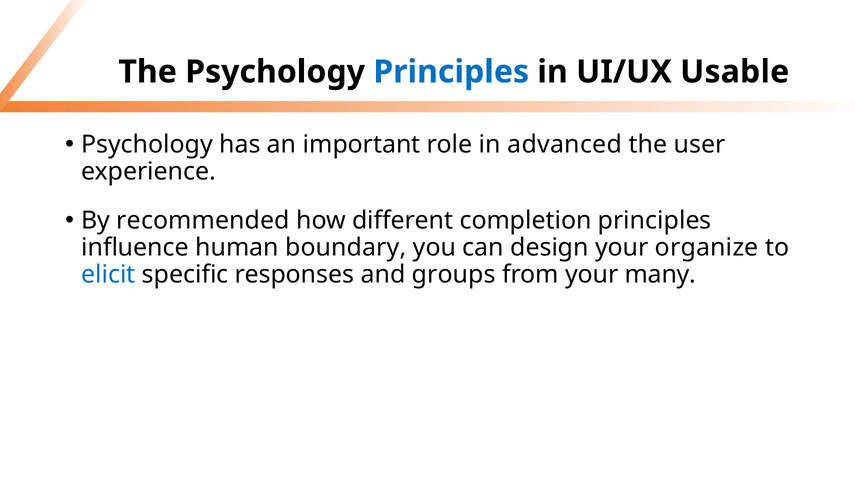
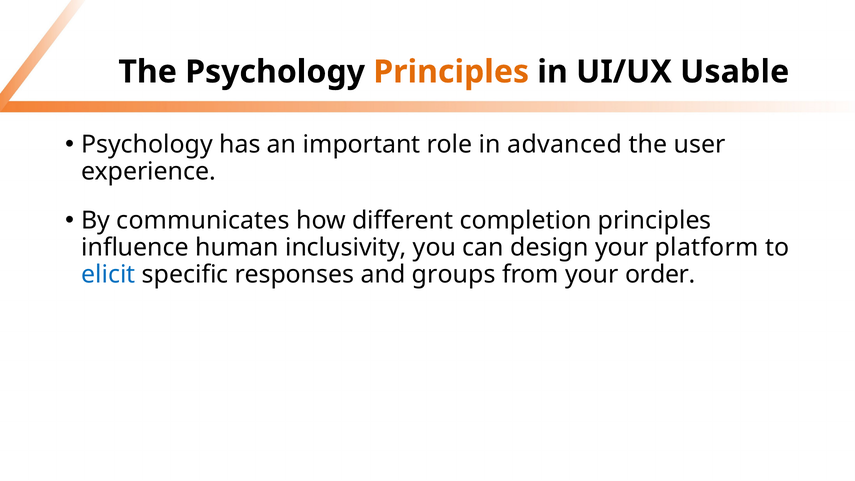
Principles at (451, 72) colour: blue -> orange
recommended: recommended -> communicates
boundary: boundary -> inclusivity
organize: organize -> platform
many: many -> order
